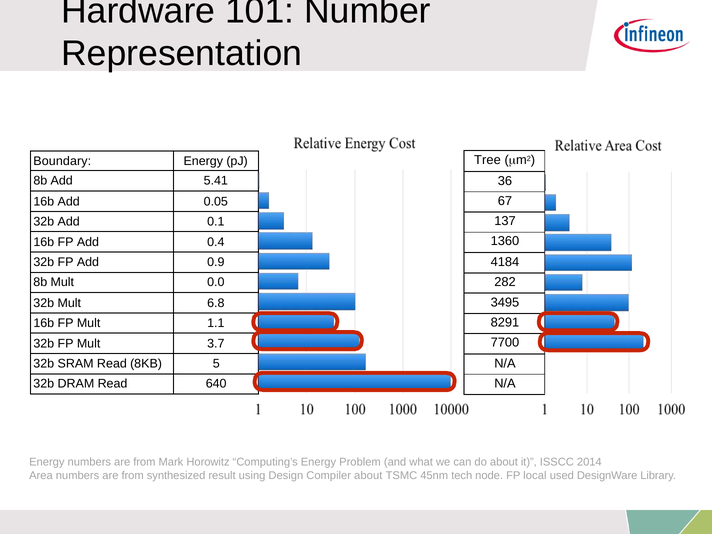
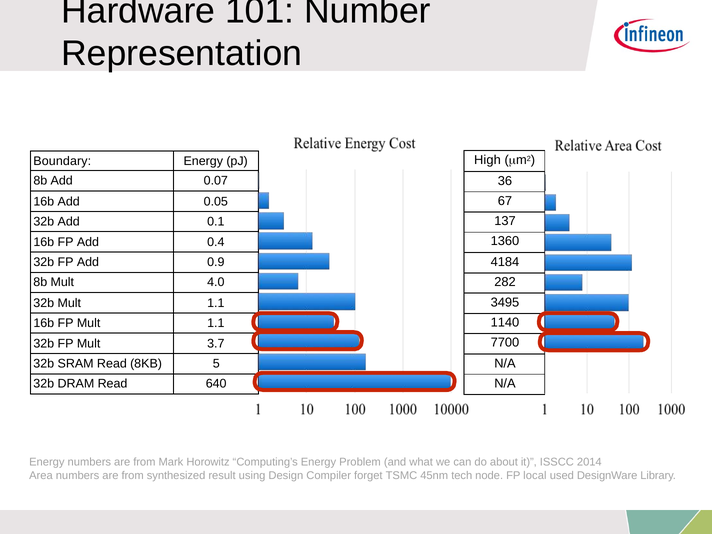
Tree: Tree -> High
5.41: 5.41 -> 0.07
0.0: 0.0 -> 4.0
32b Mult 6.8: 6.8 -> 1.1
8291: 8291 -> 1140
Compiler about: about -> forget
